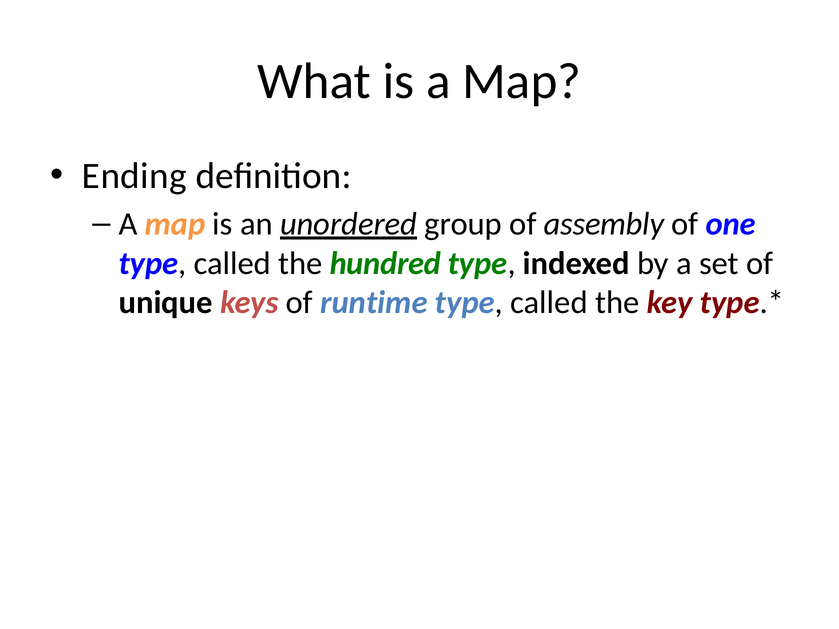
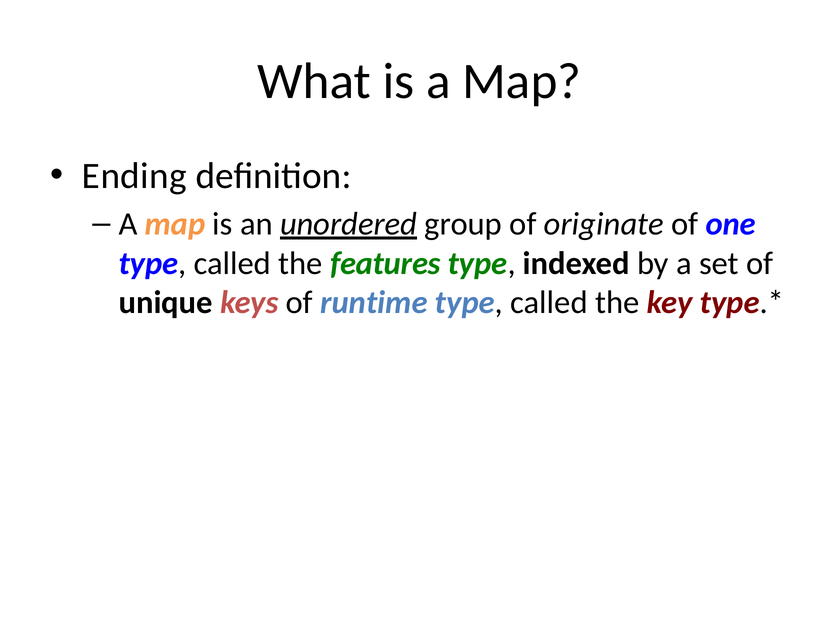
assembly: assembly -> originate
hundred: hundred -> features
